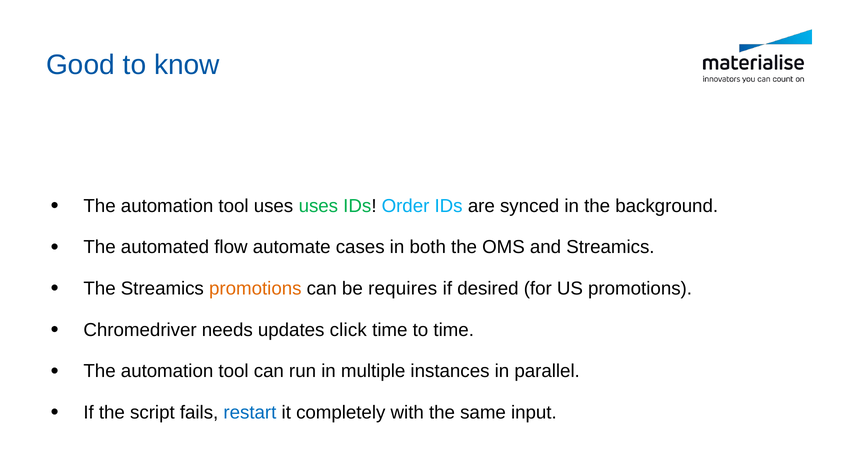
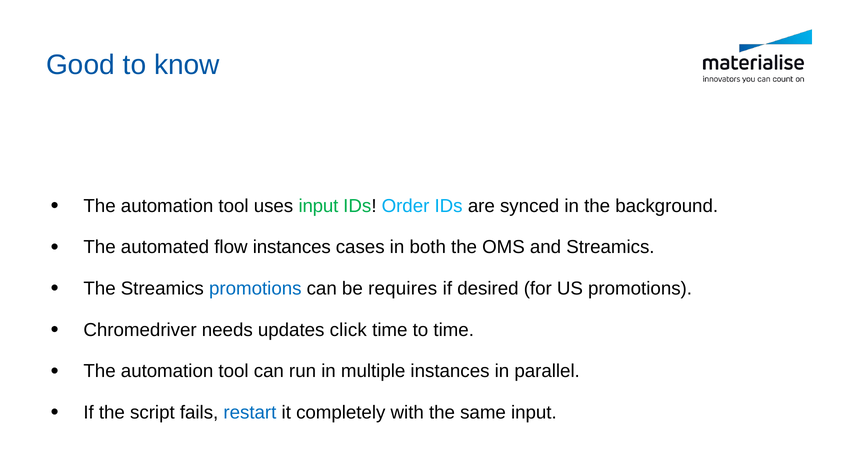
uses uses: uses -> input
flow automate: automate -> instances
promotions at (255, 288) colour: orange -> blue
